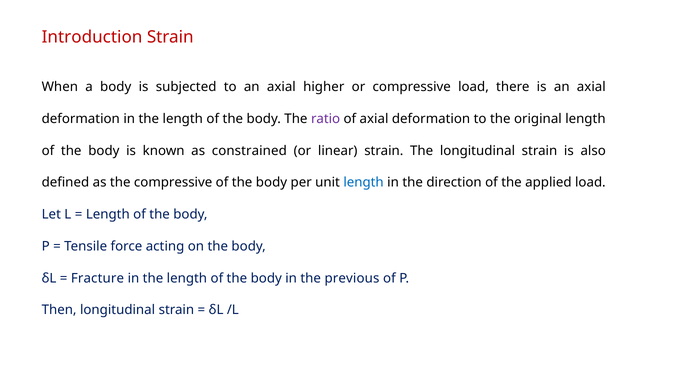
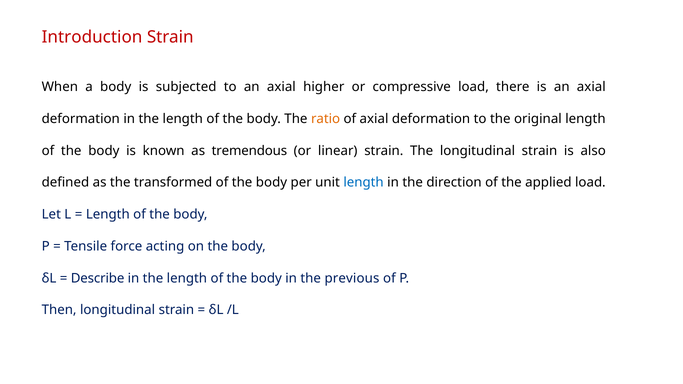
ratio colour: purple -> orange
constrained: constrained -> tremendous
the compressive: compressive -> transformed
Fracture: Fracture -> Describe
